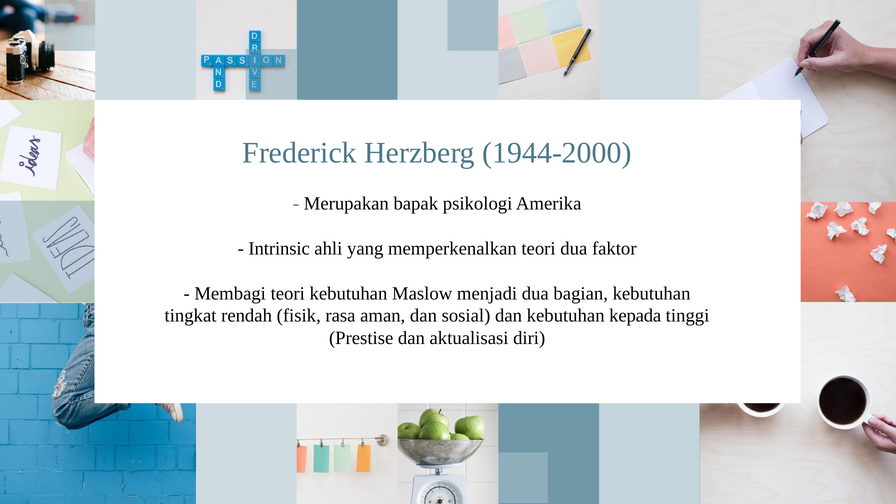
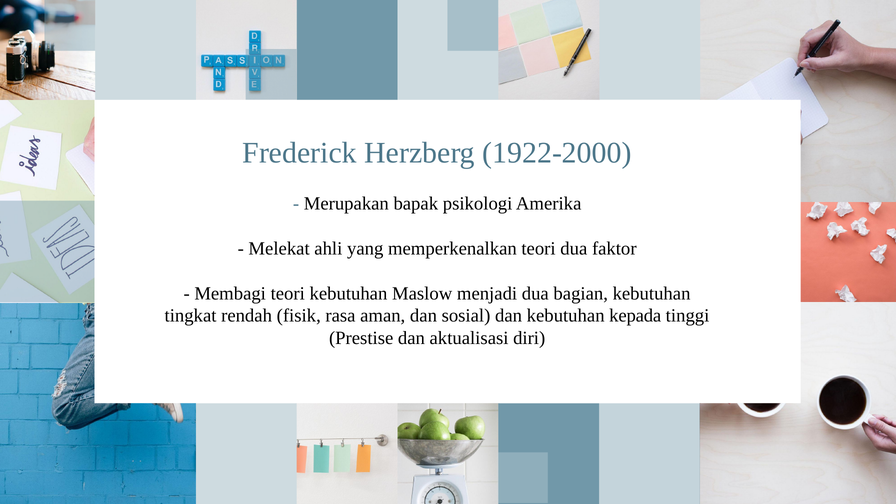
1944-2000: 1944-2000 -> 1922-2000
Intrinsic: Intrinsic -> Melekat
